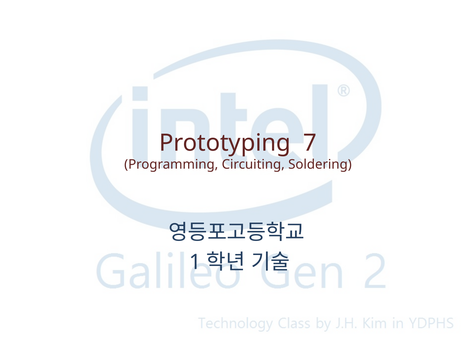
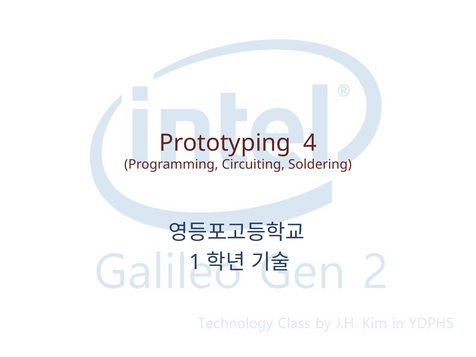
7: 7 -> 4
